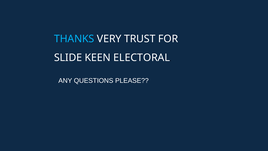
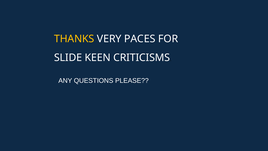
THANKS colour: light blue -> yellow
TRUST: TRUST -> PACES
ELECTORAL: ELECTORAL -> CRITICISMS
